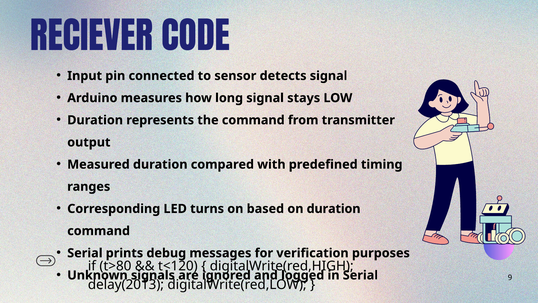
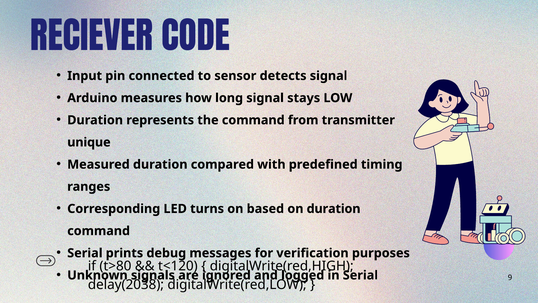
output: output -> unique
delay(2013: delay(2013 -> delay(2038
